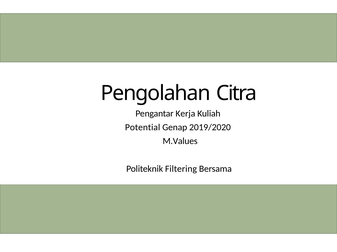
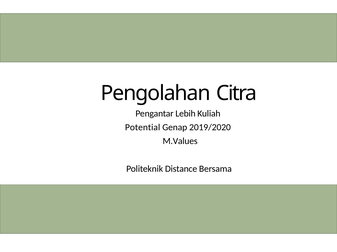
Kerja: Kerja -> Lebih
Filtering: Filtering -> Distance
